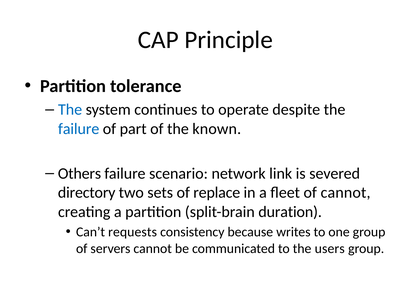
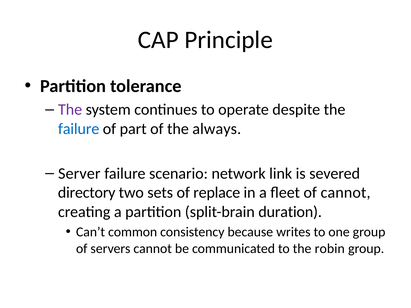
The at (70, 110) colour: blue -> purple
known: known -> always
Others: Others -> Server
requests: requests -> common
users: users -> robin
